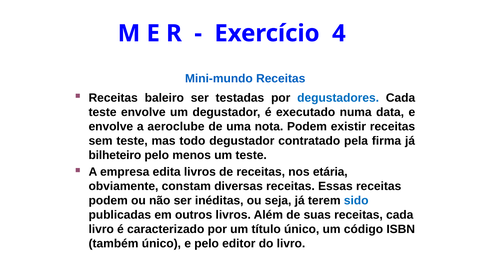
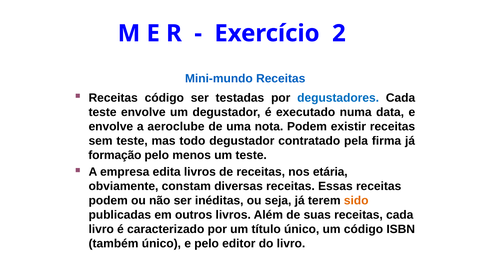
4: 4 -> 2
Receitas baleiro: baleiro -> código
bilheteiro: bilheteiro -> formação
sido colour: blue -> orange
